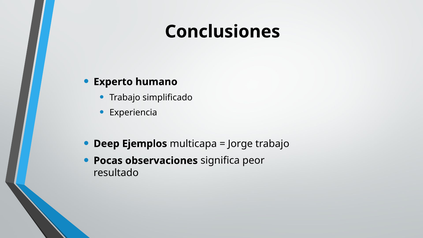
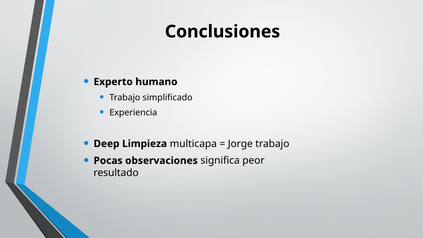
Ejemplos: Ejemplos -> Limpieza
